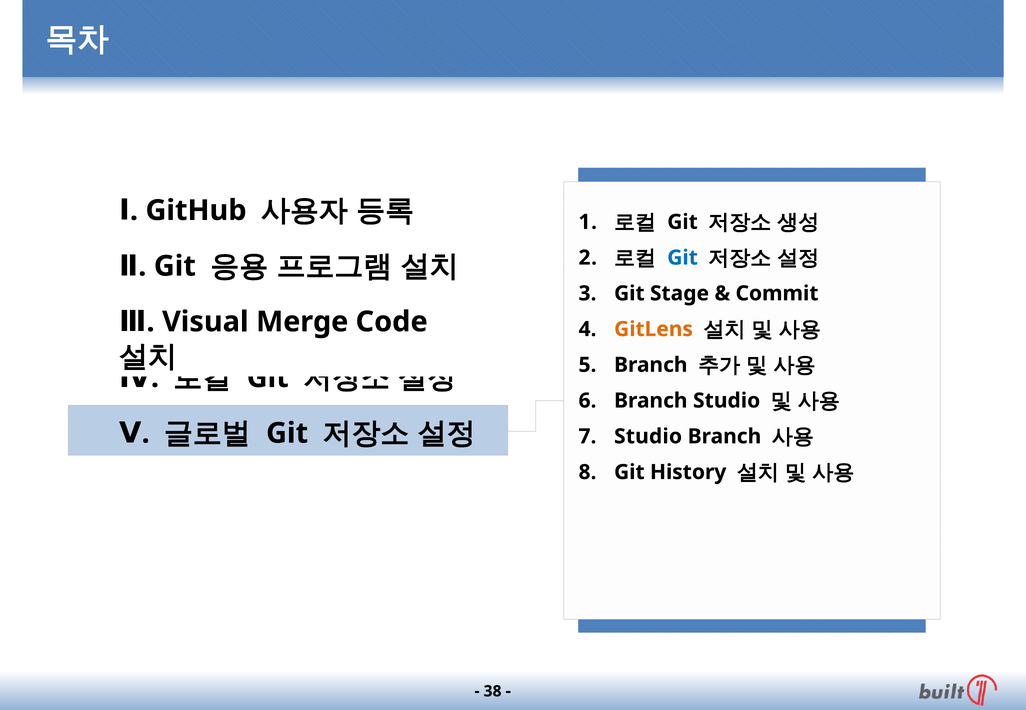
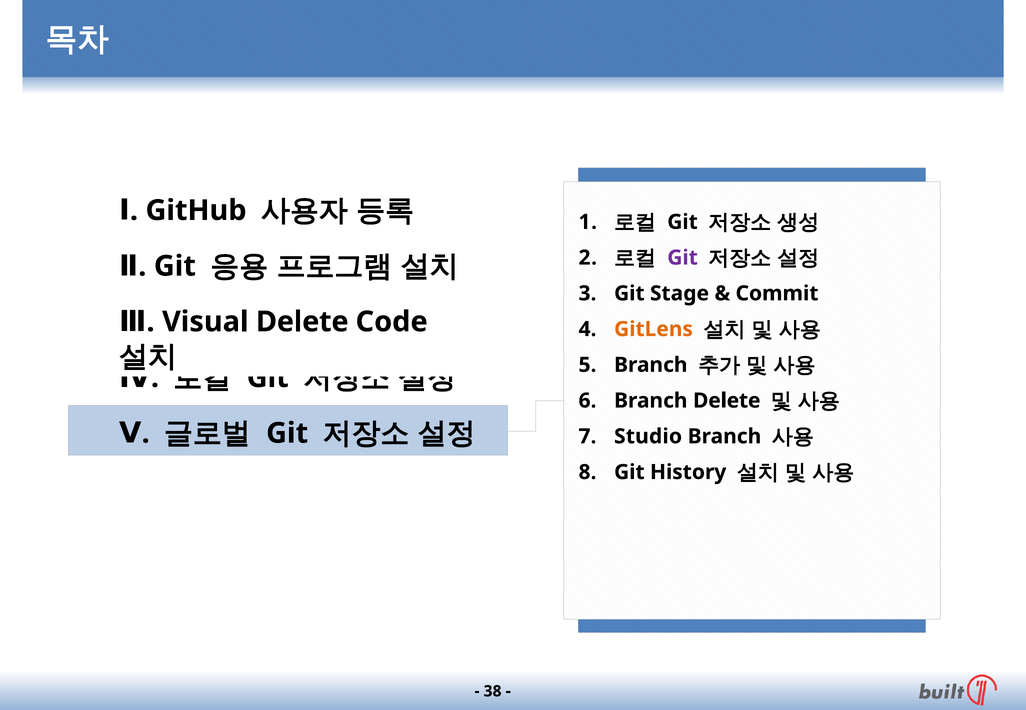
Git at (683, 258) colour: blue -> purple
Visual Merge: Merge -> Delete
Branch Studio: Studio -> Delete
